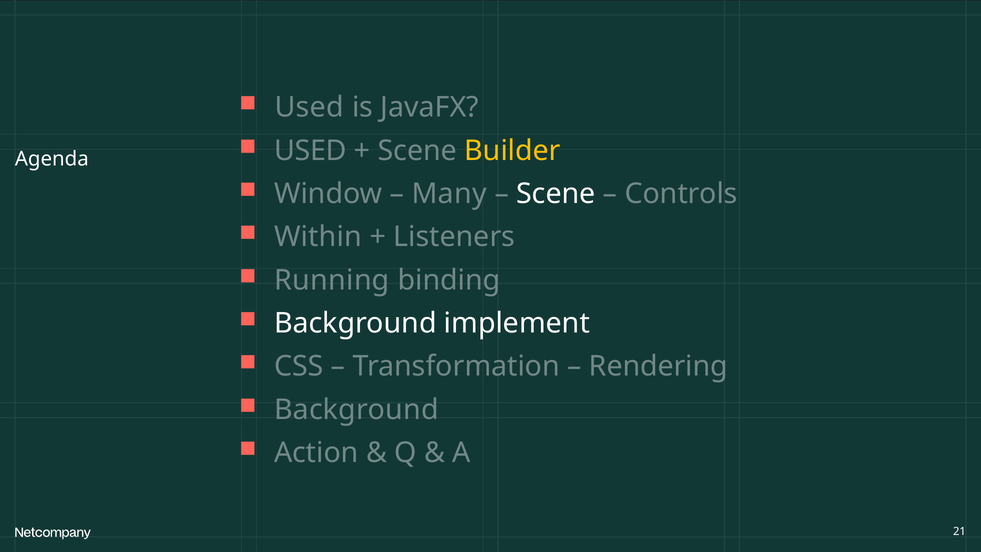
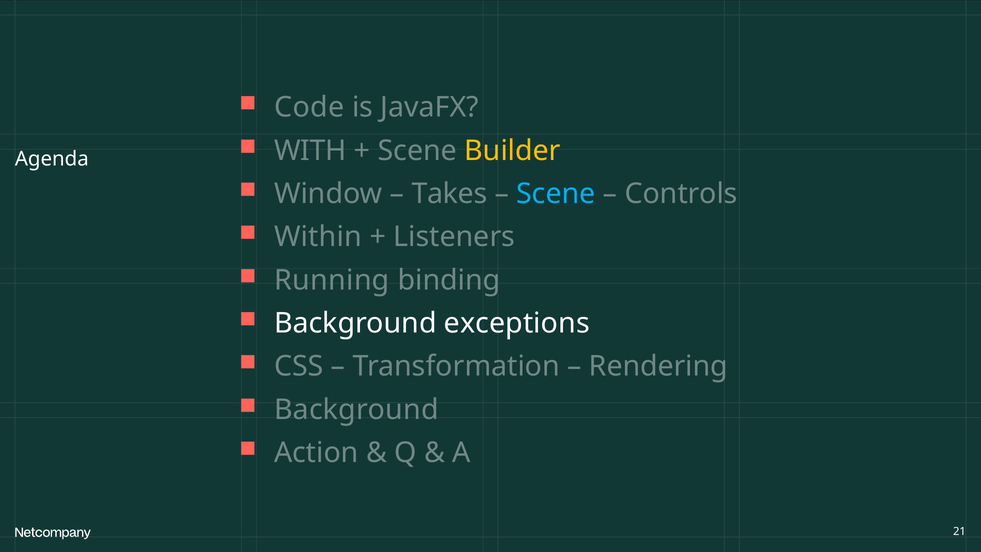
Used at (309, 107): Used -> Code
USED at (310, 151): USED -> WITH
Many: Many -> Takes
Scene at (556, 194) colour: white -> light blue
implement: implement -> exceptions
